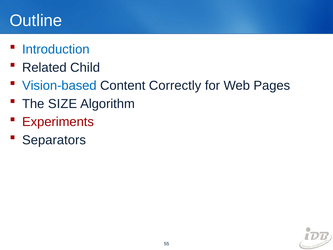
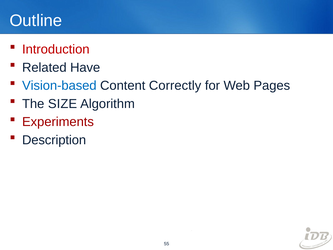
Introduction colour: blue -> red
Child: Child -> Have
Separators: Separators -> Description
